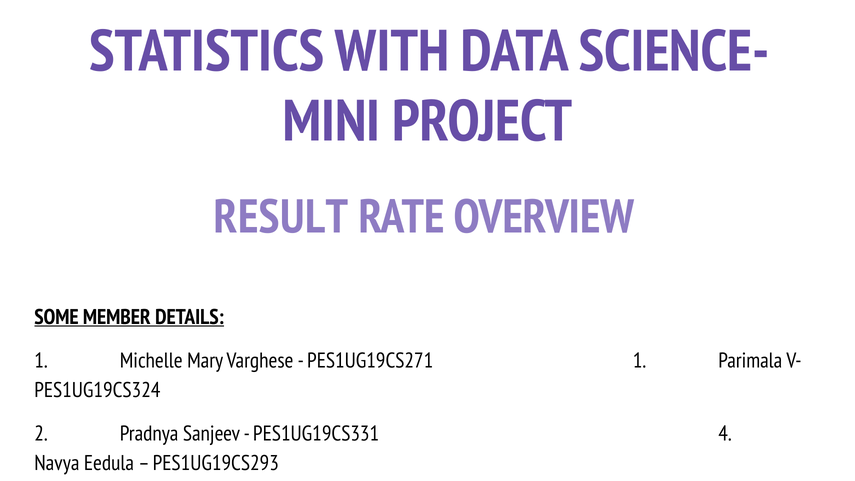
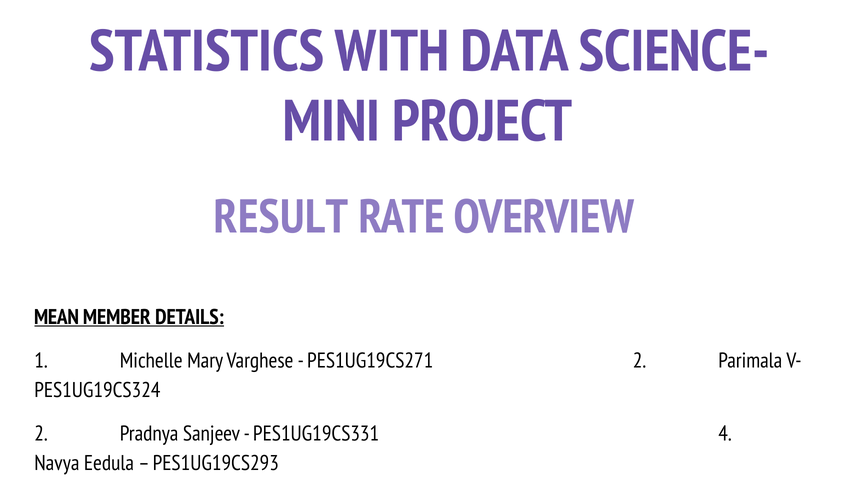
SOME: SOME -> MEAN
PES1UG19CS271 1: 1 -> 2
